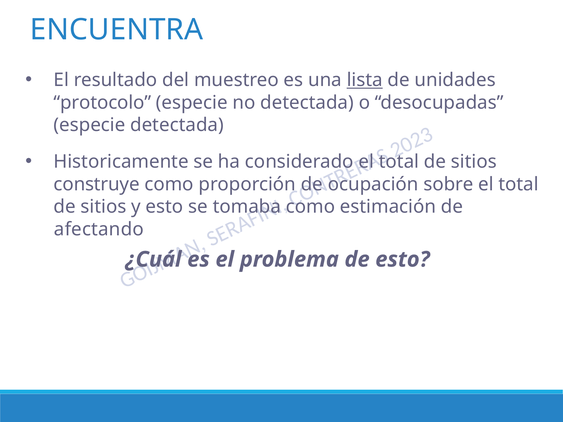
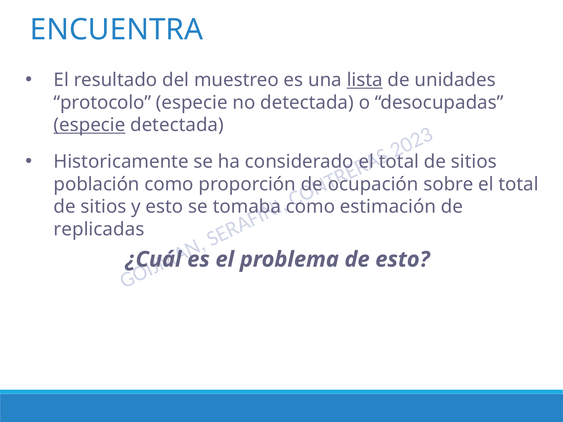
especie at (89, 125) underline: none -> present
construye: construye -> población
afectando: afectando -> replicadas
